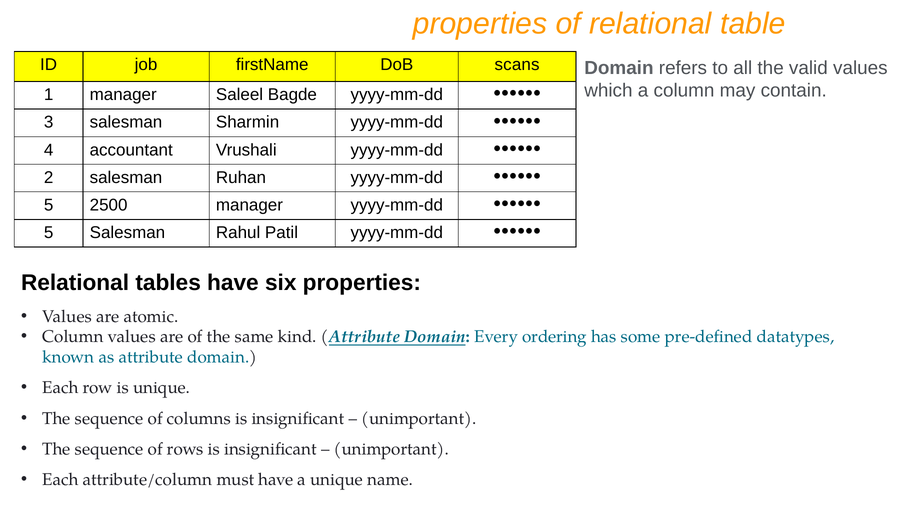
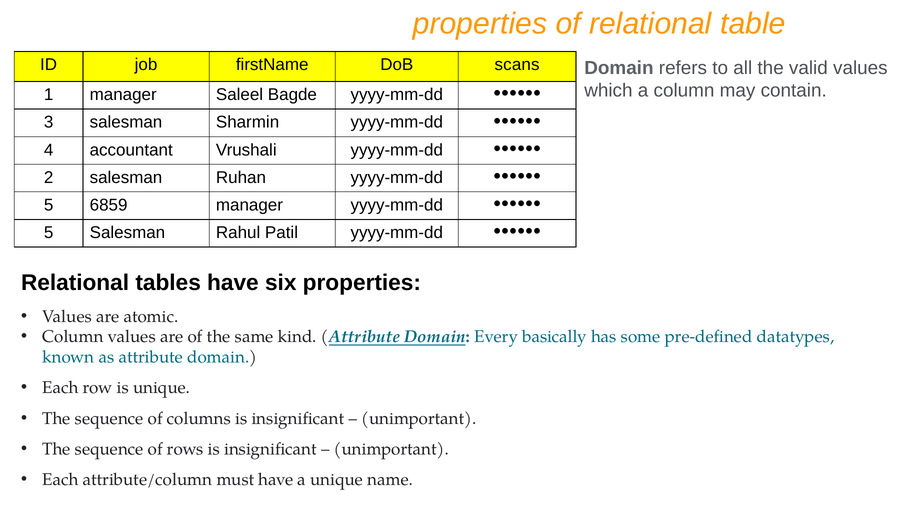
2500: 2500 -> 6859
ordering: ordering -> basically
